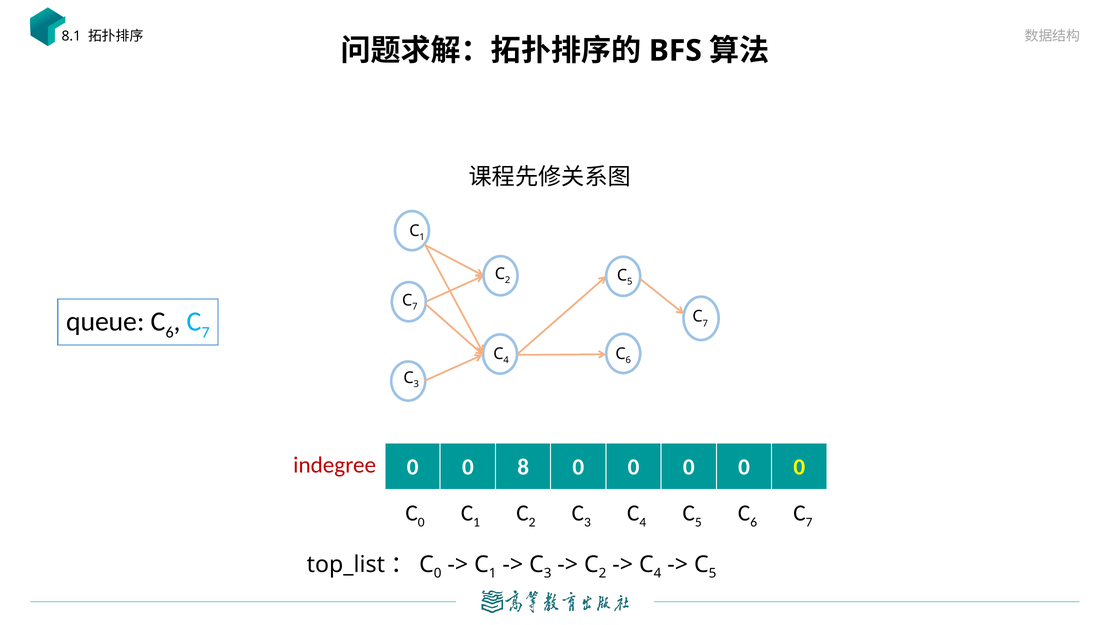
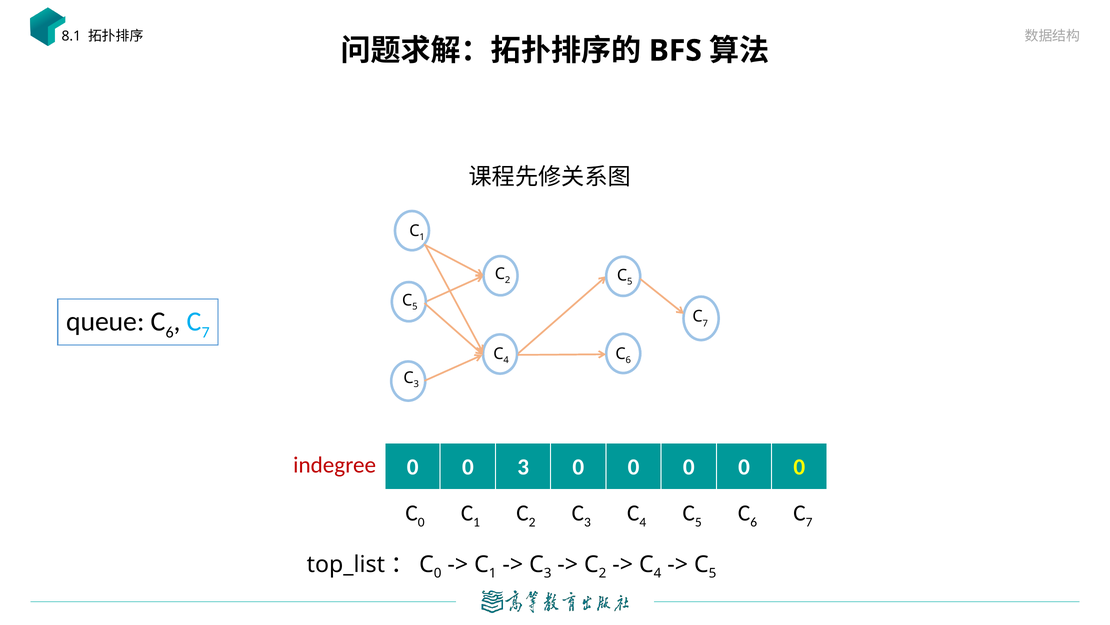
7 at (415, 306): 7 -> 5
0 8: 8 -> 3
